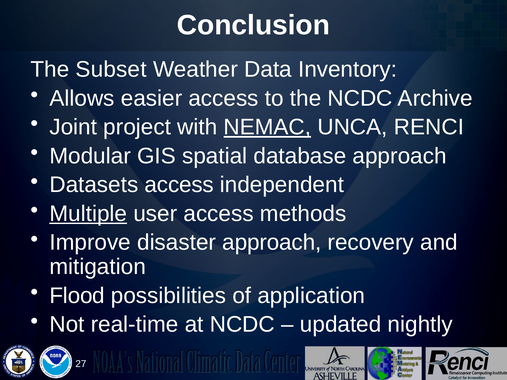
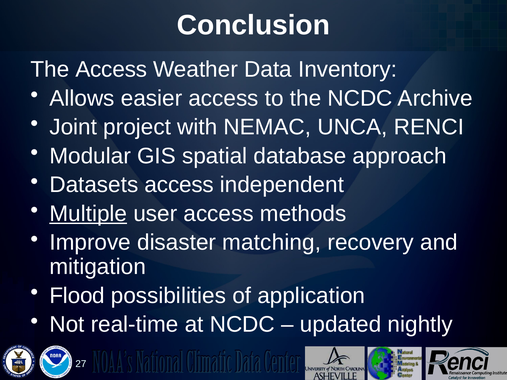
The Subset: Subset -> Access
NEMAC underline: present -> none
disaster approach: approach -> matching
